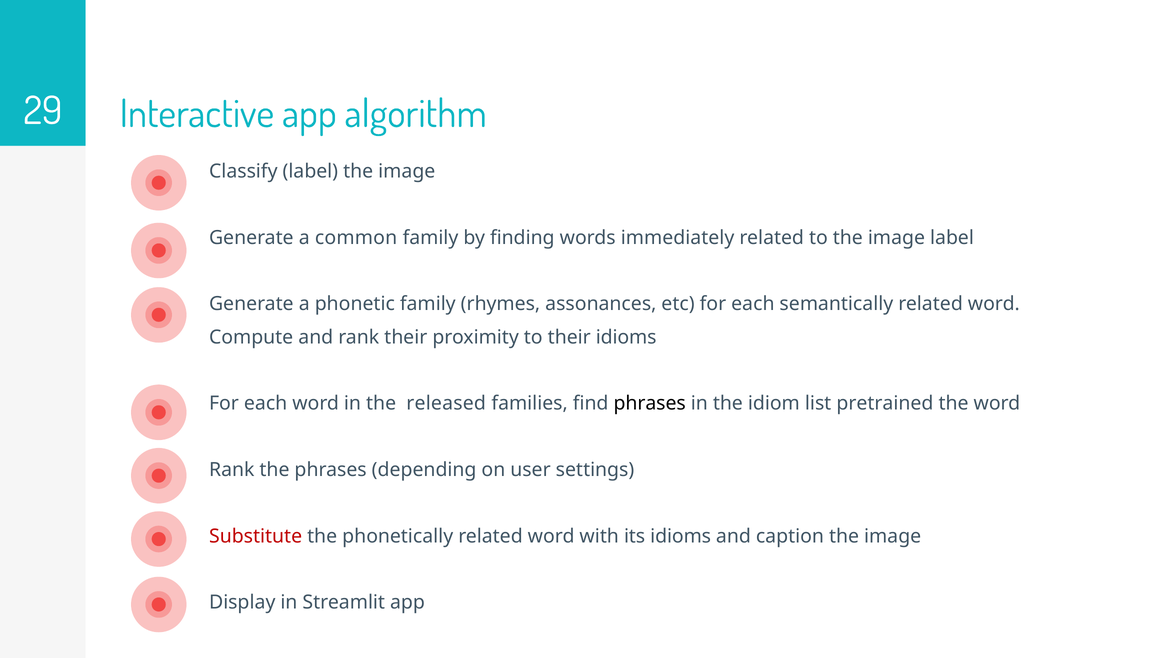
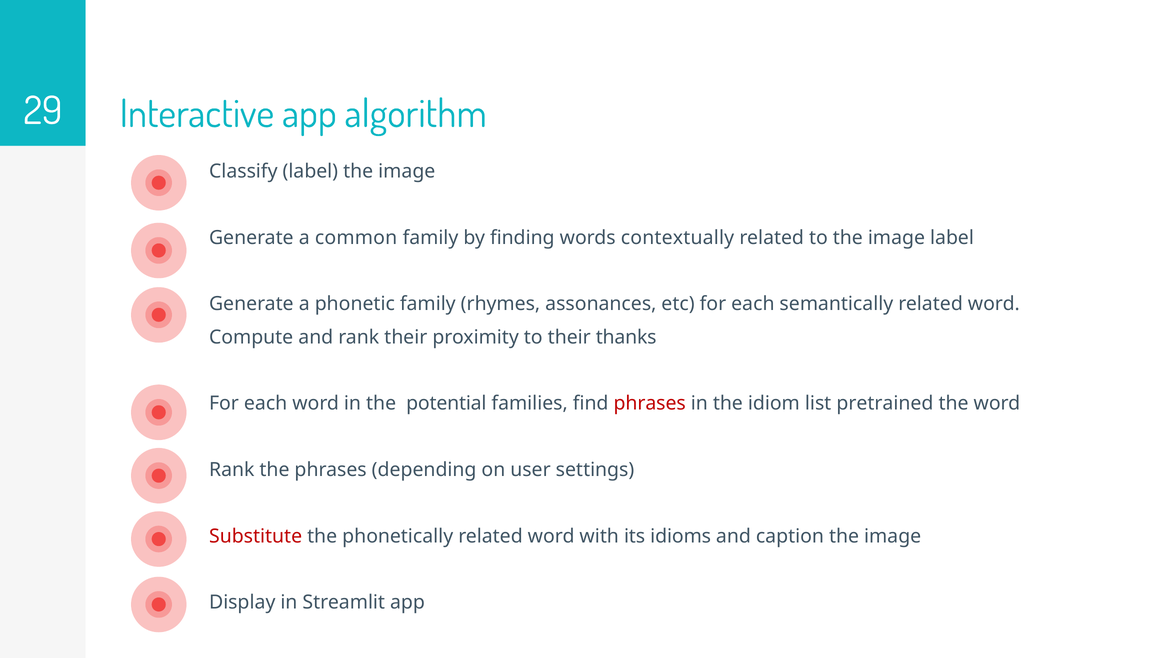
immediately: immediately -> contextually
their idioms: idioms -> thanks
released: released -> potential
phrases at (650, 403) colour: black -> red
